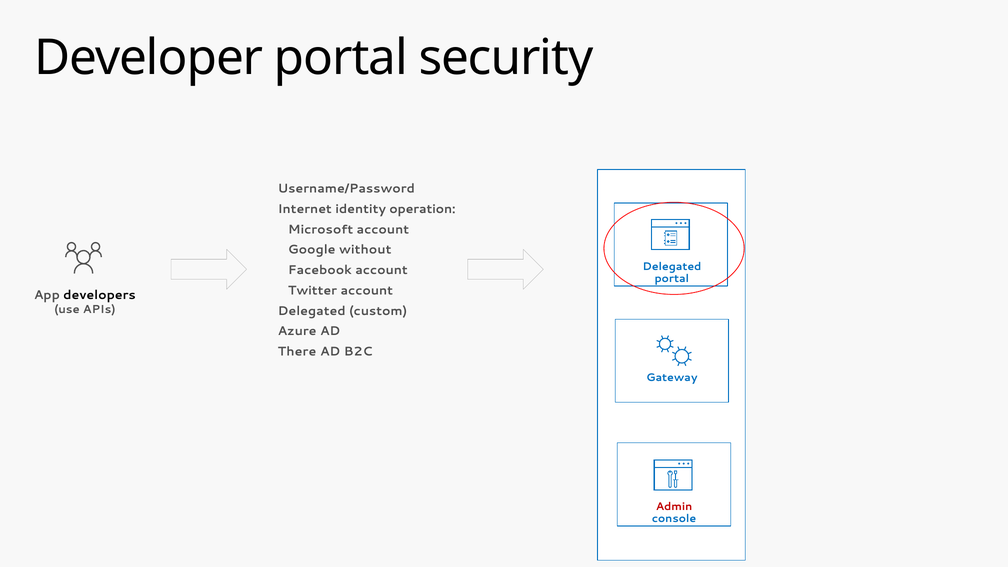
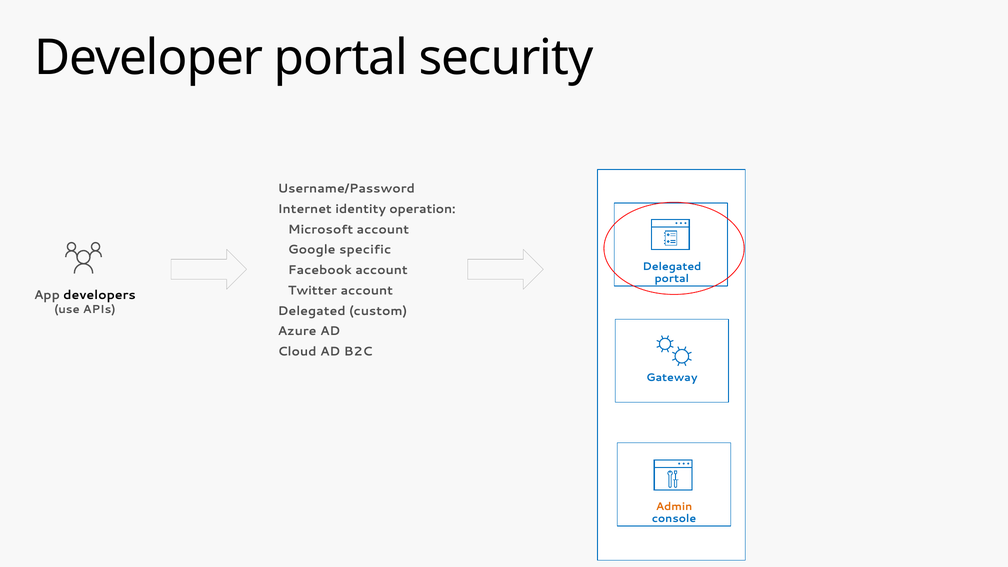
without: without -> specific
There: There -> Cloud
Admin colour: red -> orange
